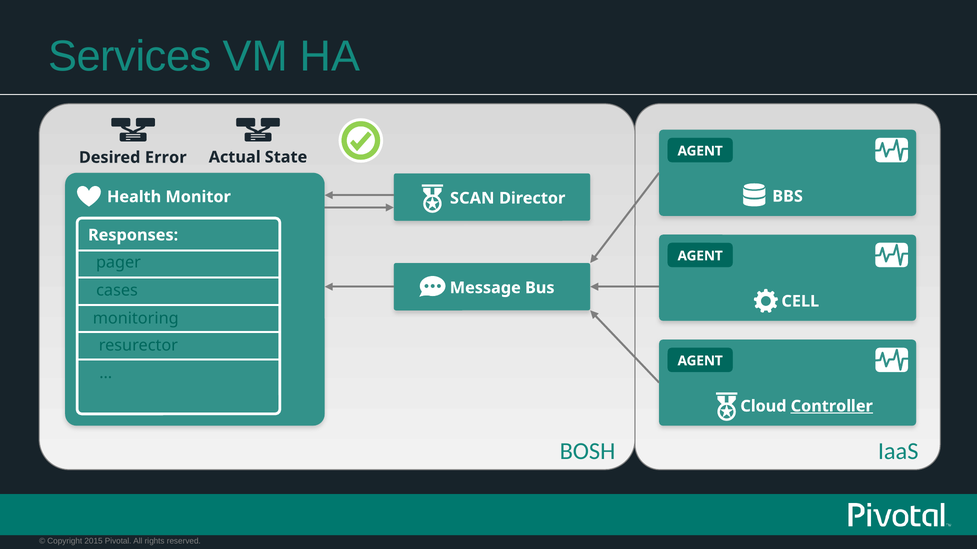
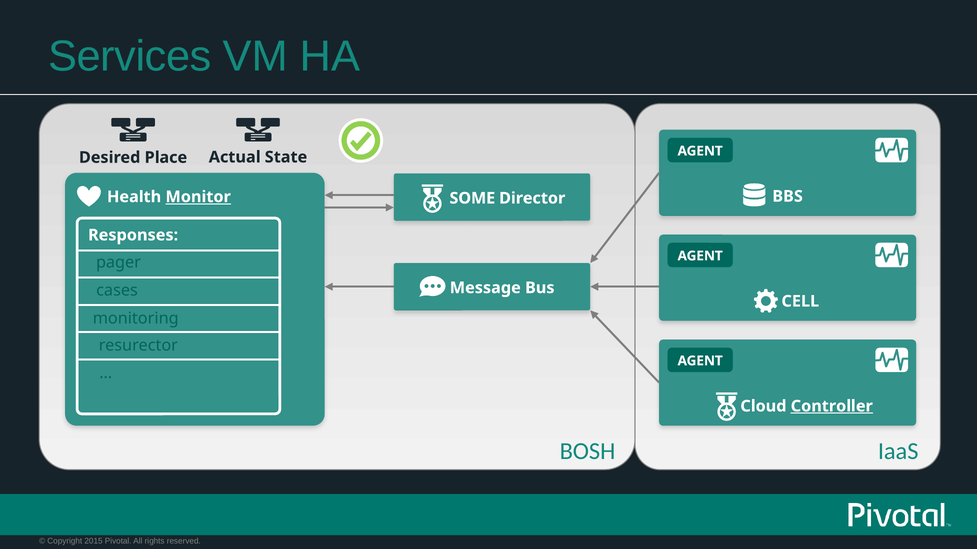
Error: Error -> Place
Monitor underline: none -> present
SCAN: SCAN -> SOME
